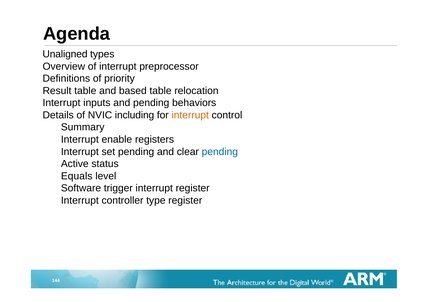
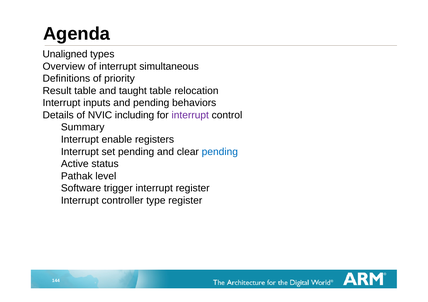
preprocessor: preprocessor -> simultaneous
based: based -> taught
interrupt at (190, 115) colour: orange -> purple
Equals: Equals -> Pathak
